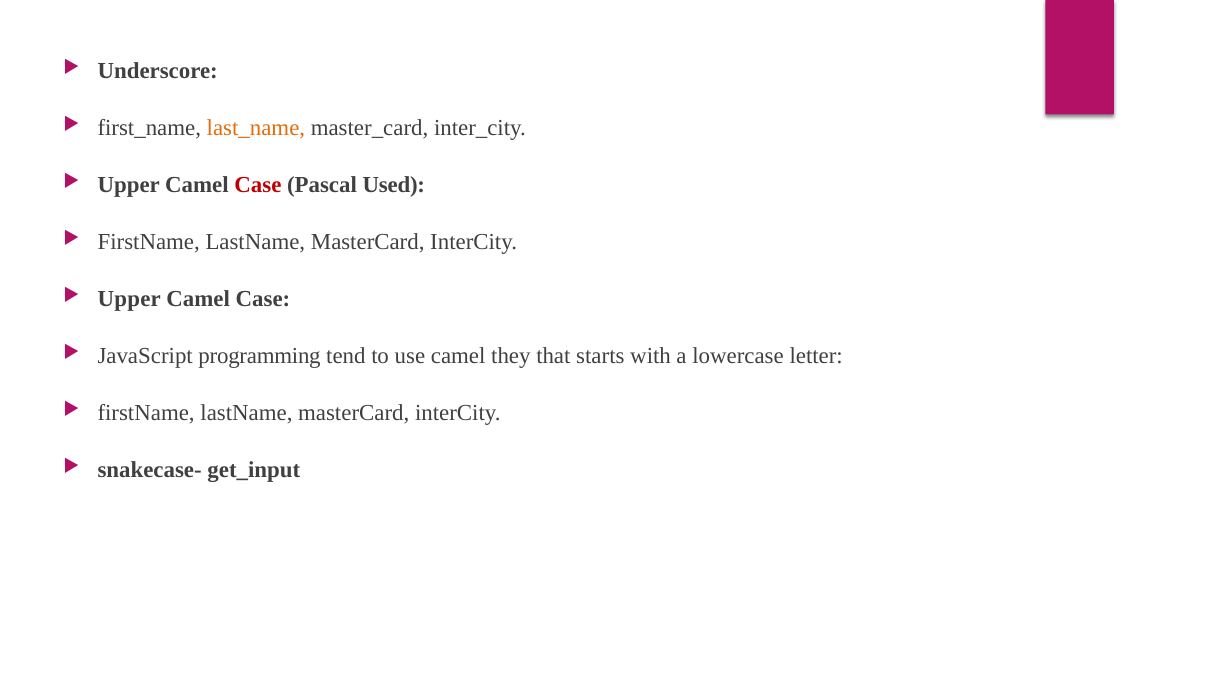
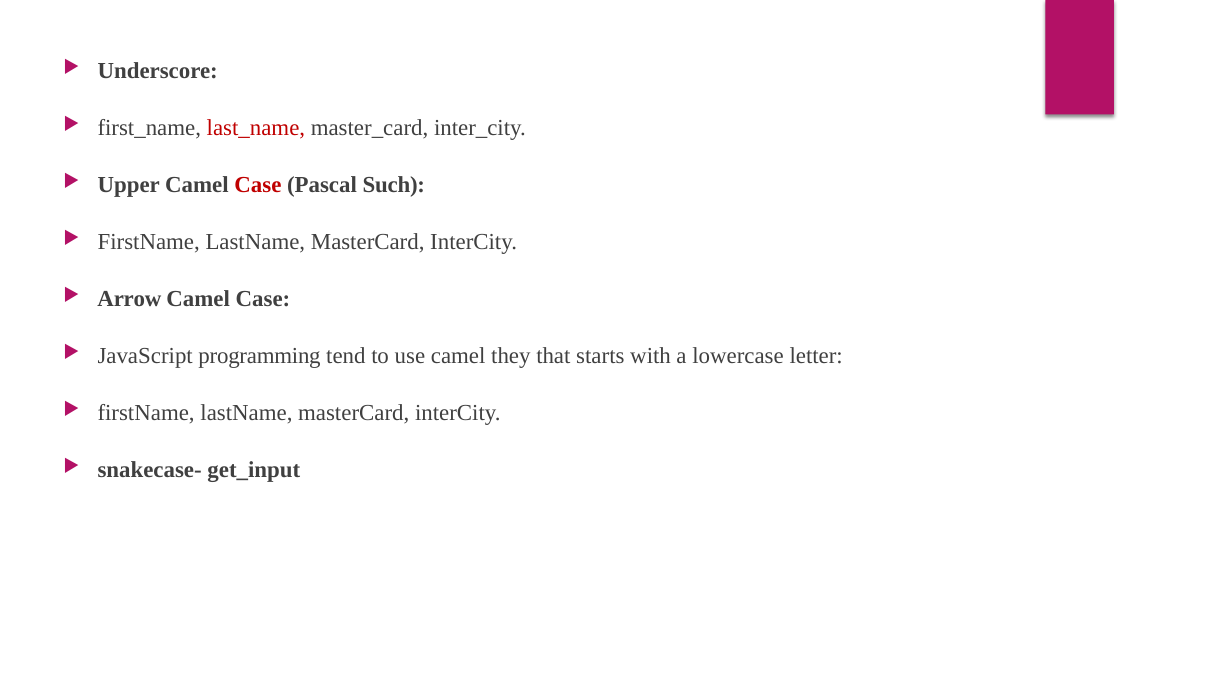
last_name colour: orange -> red
Used: Used -> Such
Upper at (129, 299): Upper -> Arrow
